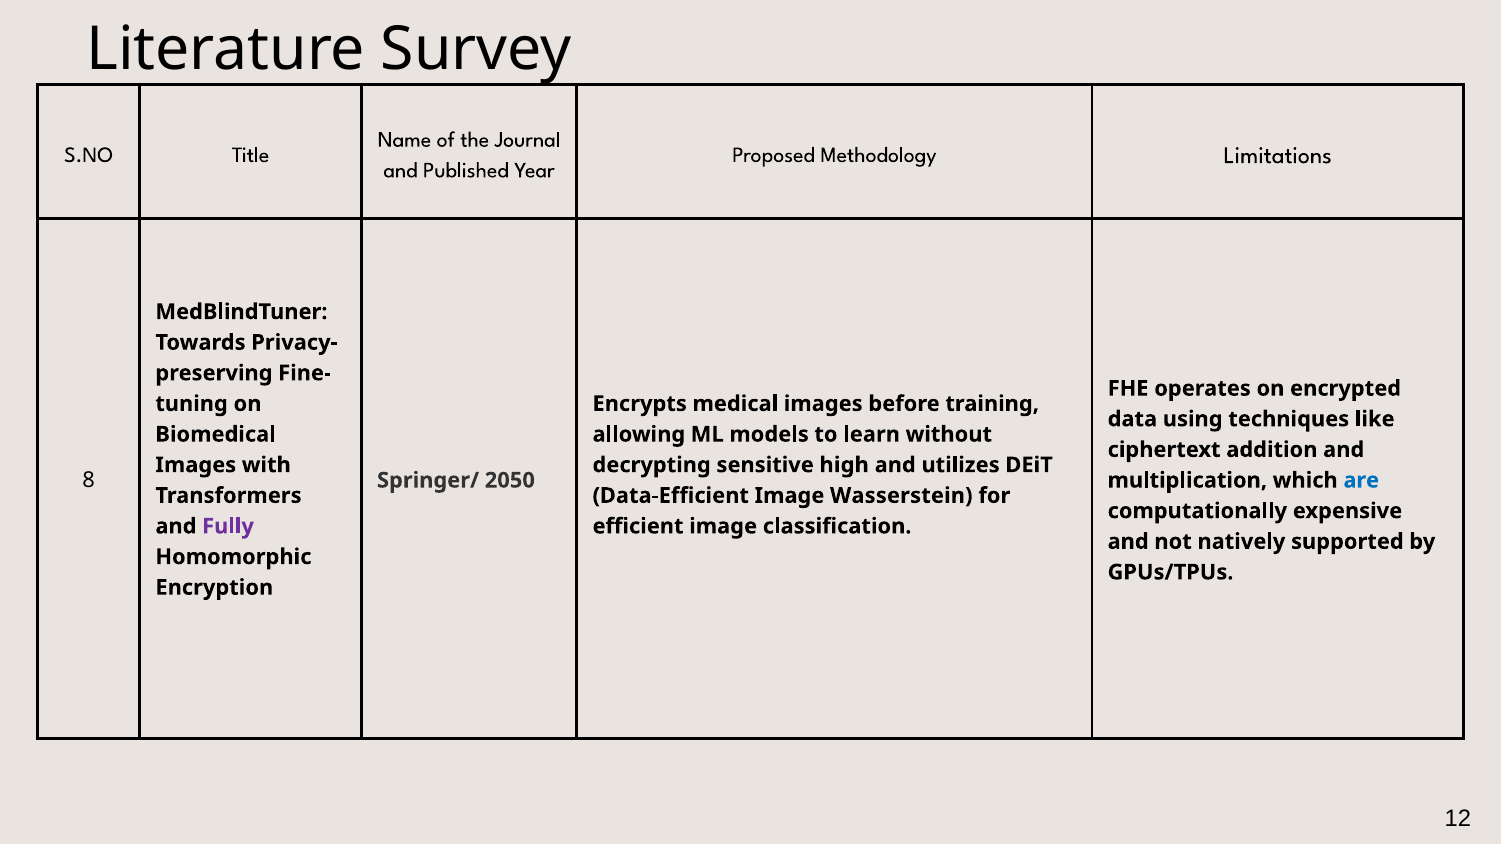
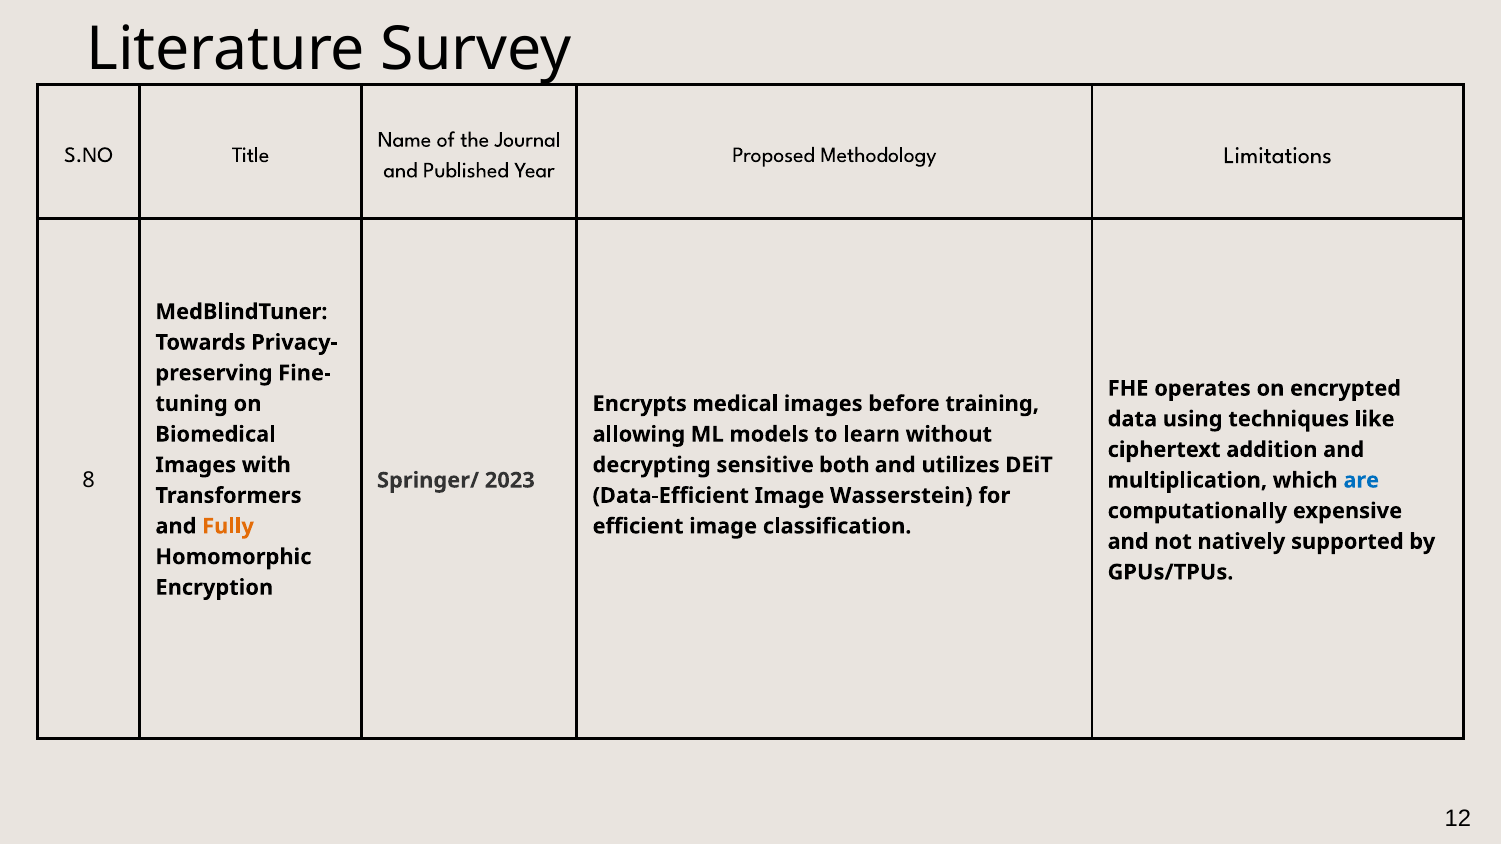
high: high -> both
2050: 2050 -> 2023
Fully colour: purple -> orange
